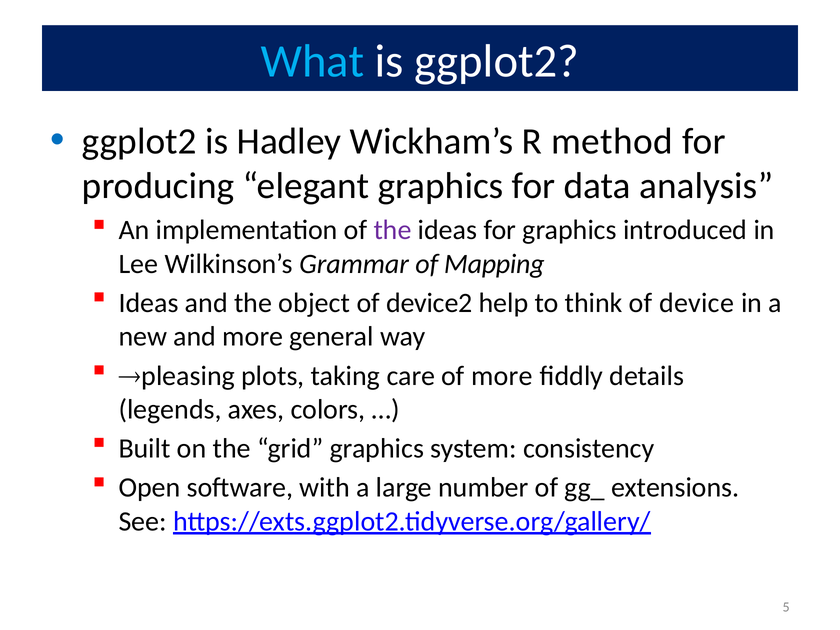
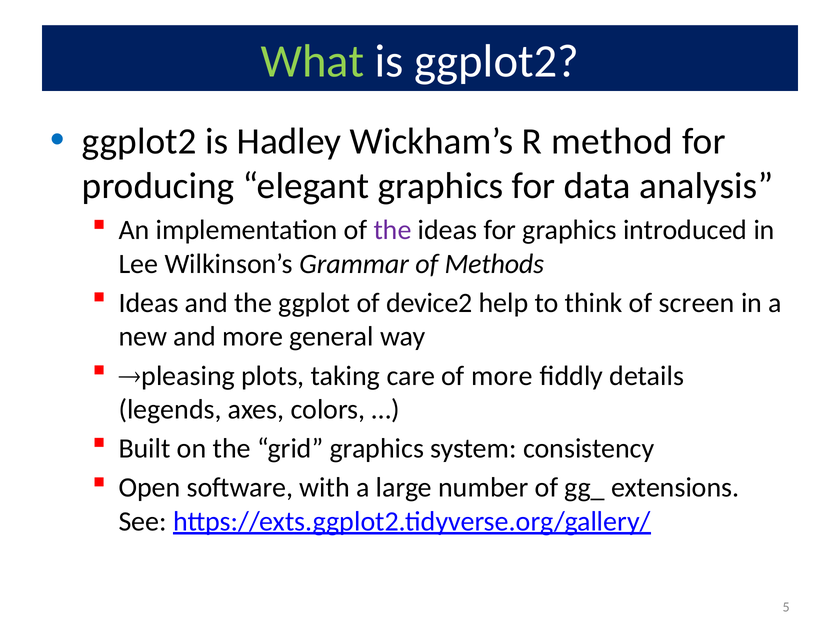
What colour: light blue -> light green
Mapping: Mapping -> Methods
object: object -> ggplot
device: device -> screen
